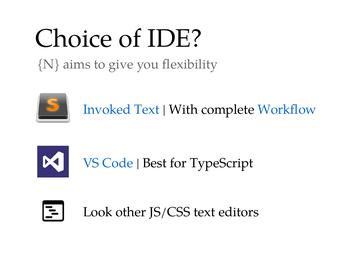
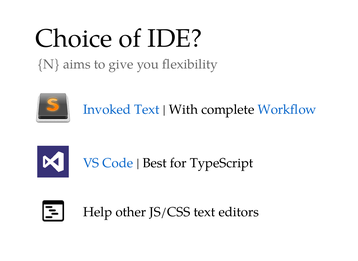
Look: Look -> Help
